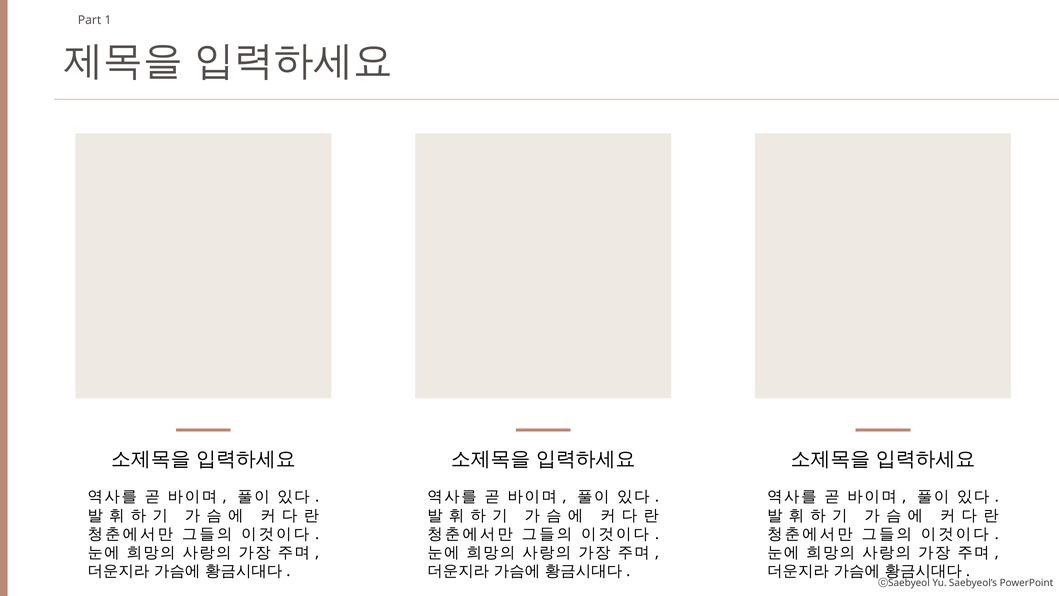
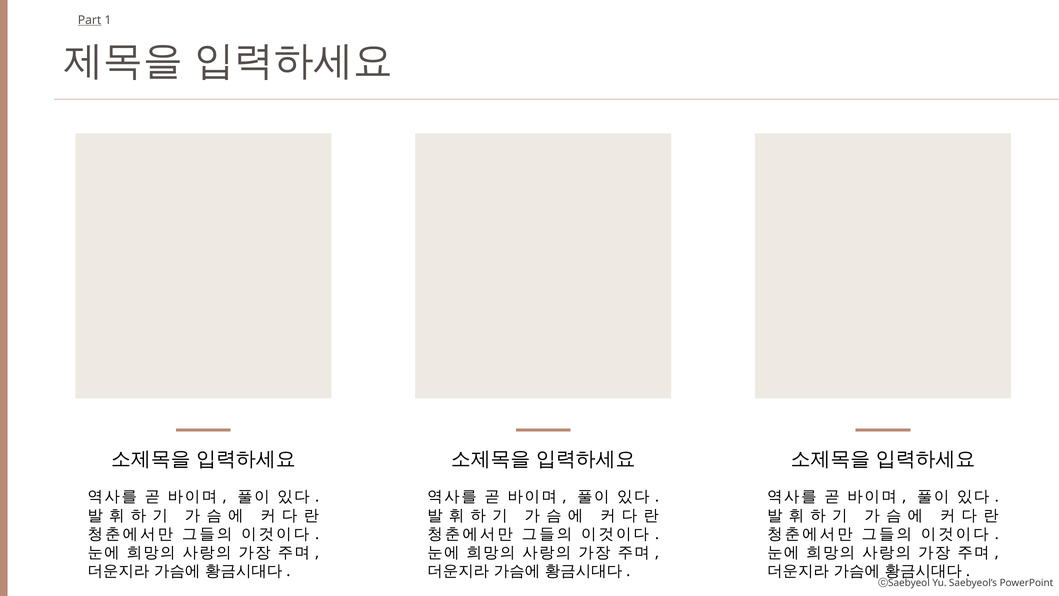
Part underline: none -> present
